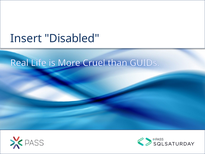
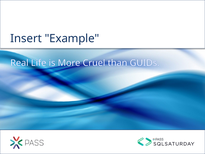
Disabled: Disabled -> Example
